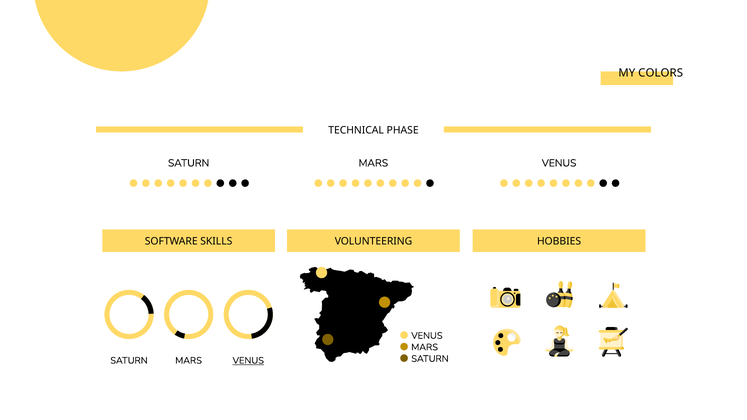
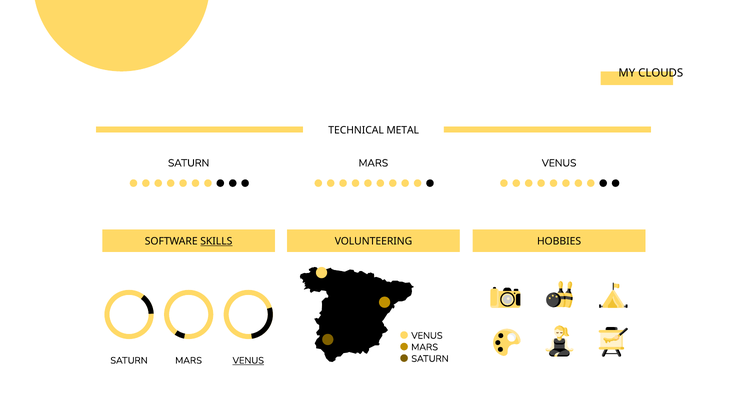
COLORS: COLORS -> CLOUDS
PHASE: PHASE -> METAL
SKILLS underline: none -> present
